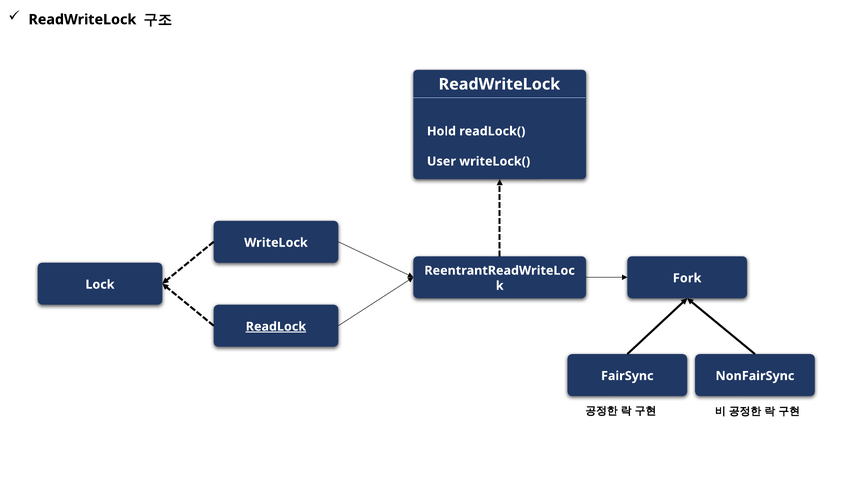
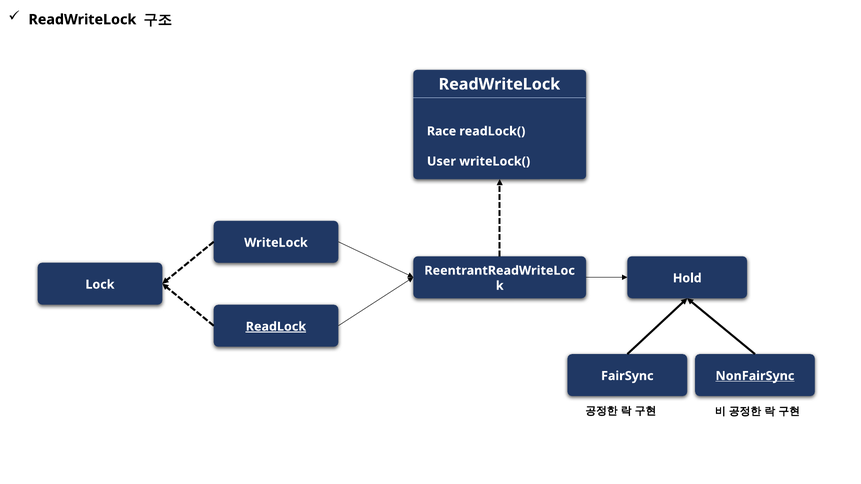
Hold: Hold -> Race
Fork: Fork -> Hold
NonFairSync underline: none -> present
